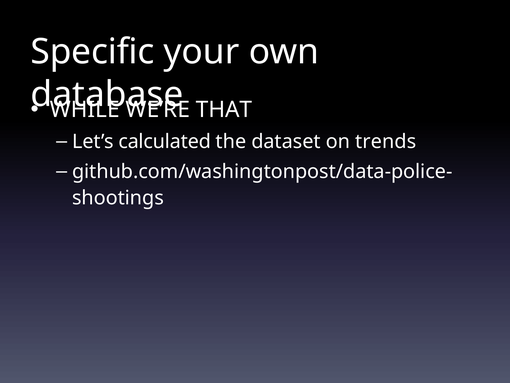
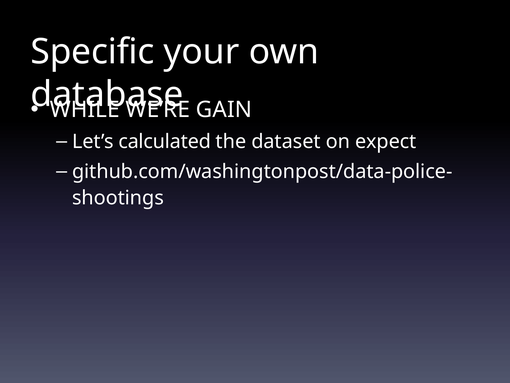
THAT: THAT -> GAIN
trends: trends -> expect
